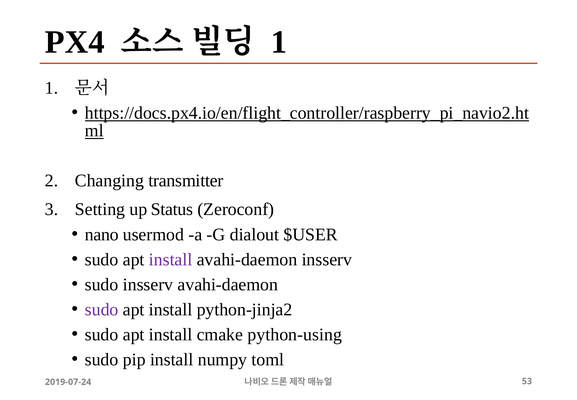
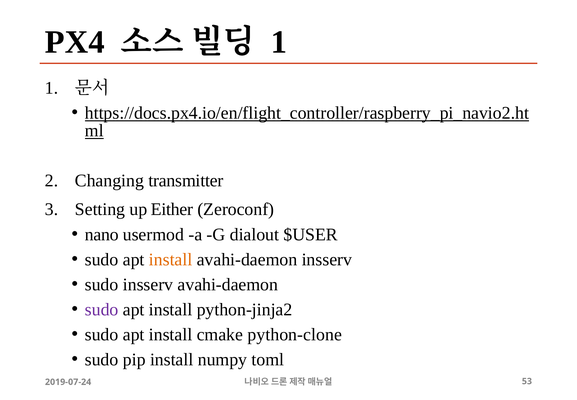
Status: Status -> Either
install at (171, 259) colour: purple -> orange
python-using: python-using -> python-clone
